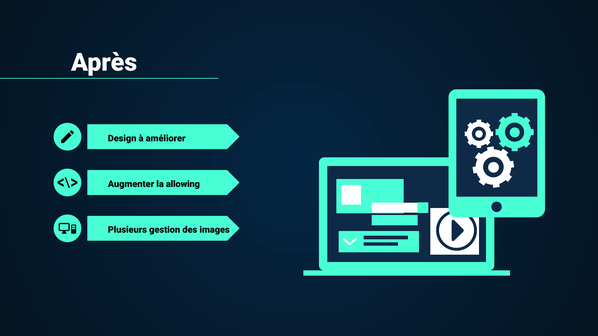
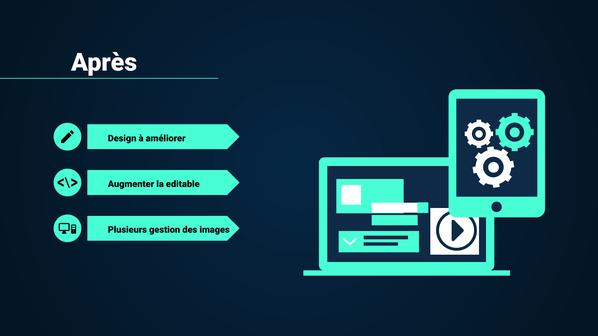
allowing: allowing -> editable
